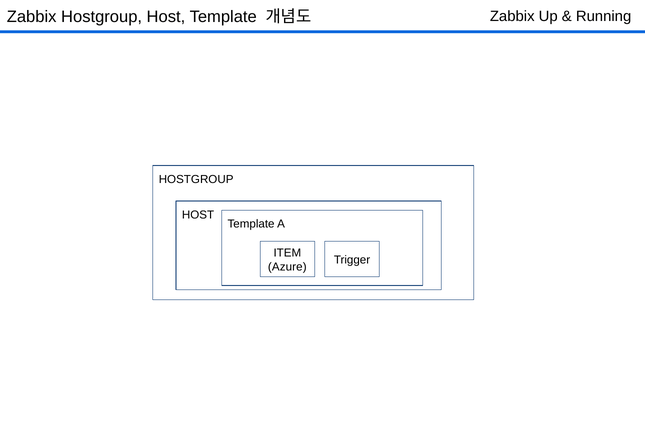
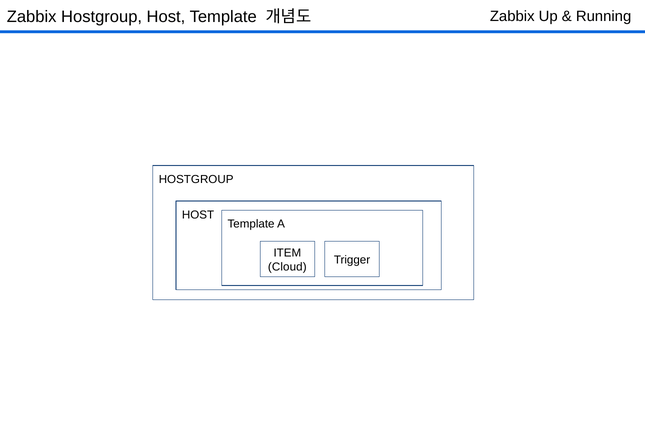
Azure: Azure -> Cloud
